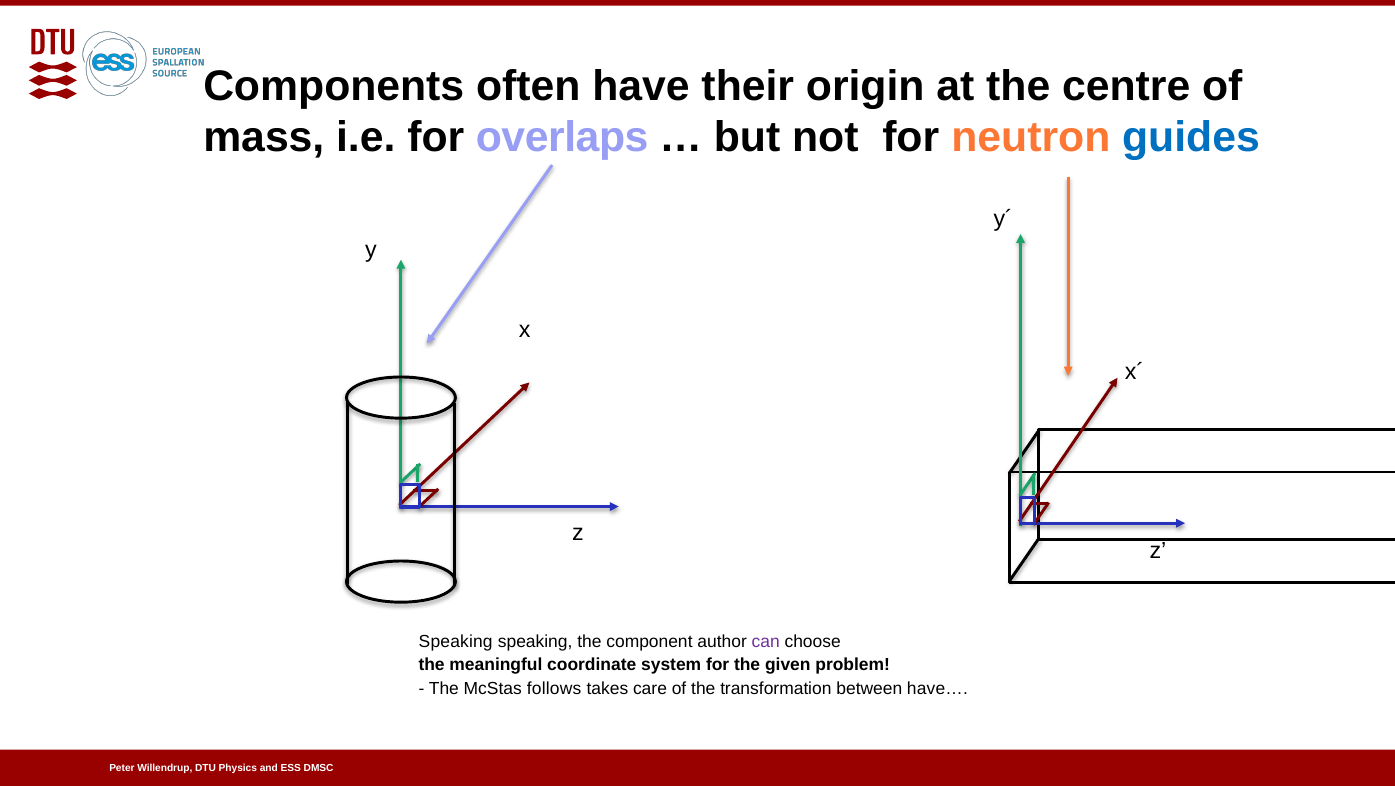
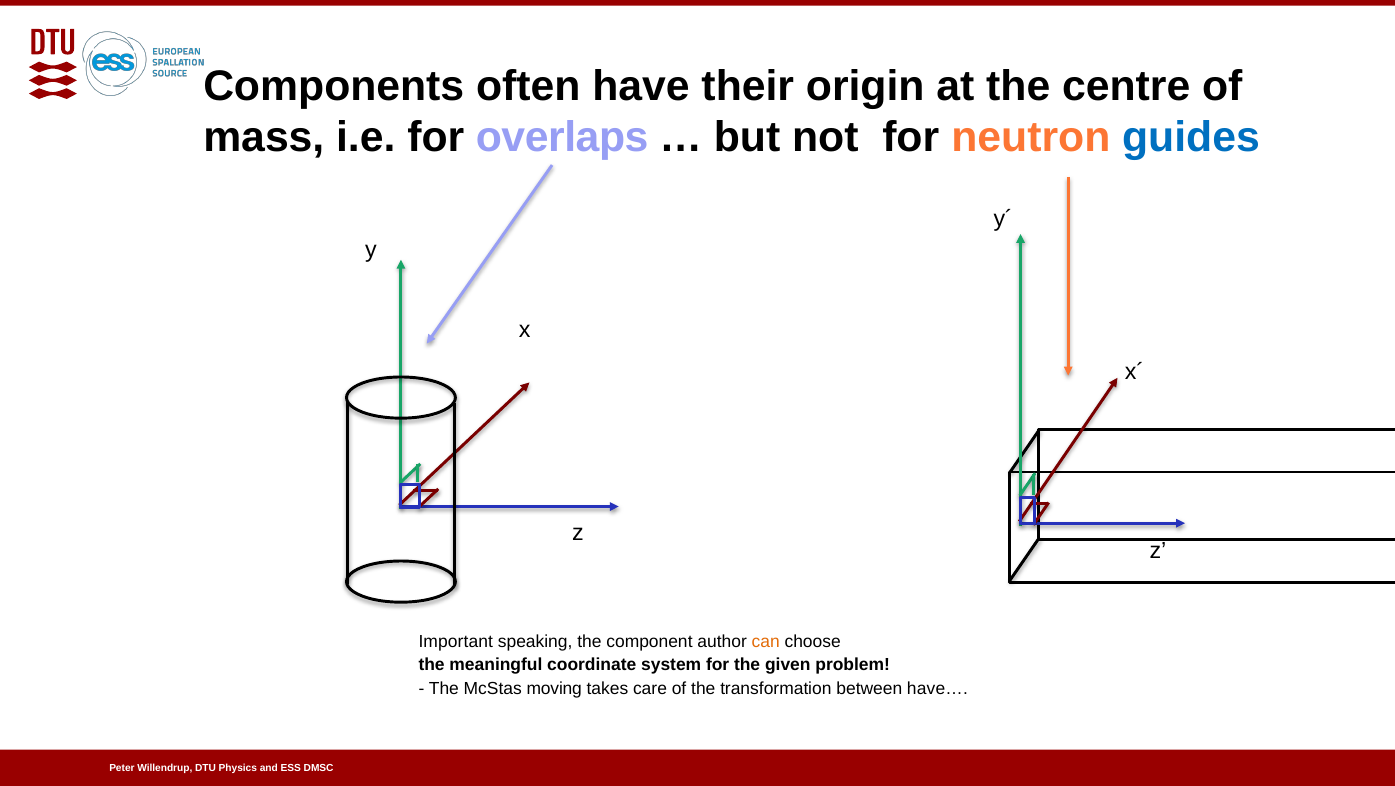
Speaking at (456, 641): Speaking -> Important
can colour: purple -> orange
follows: follows -> moving
